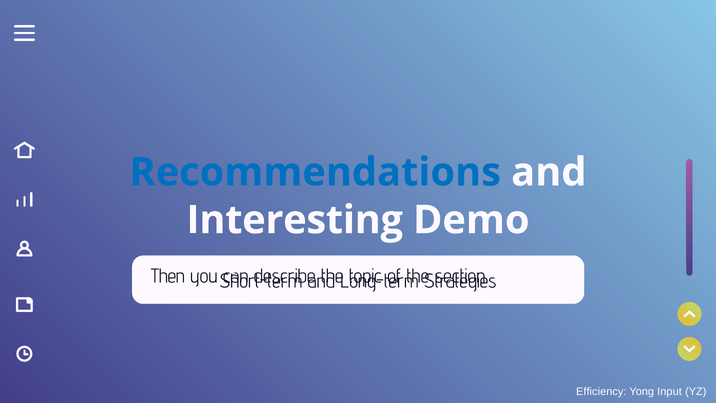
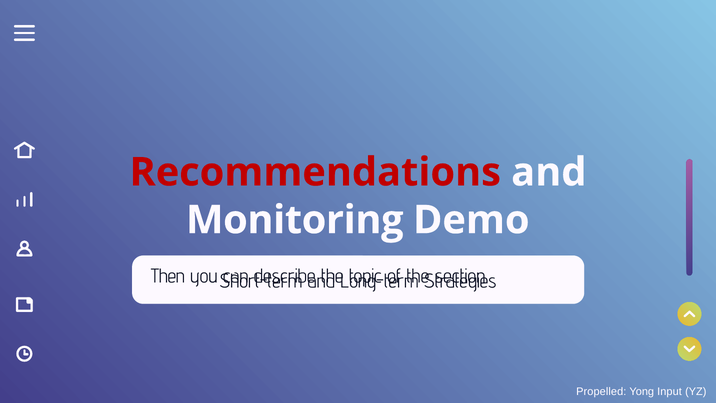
Recommendations colour: blue -> red
Interesting: Interesting -> Monitoring
Efficiency: Efficiency -> Propelled
